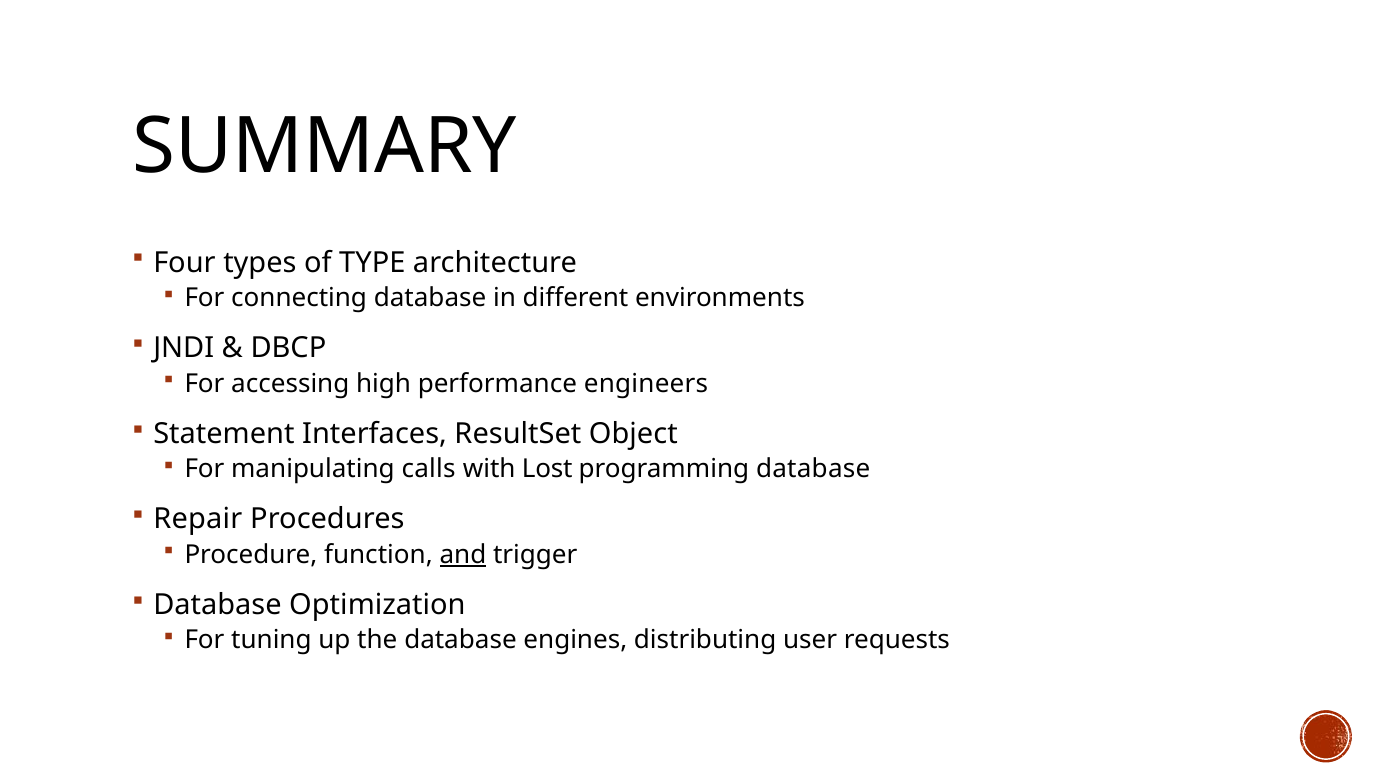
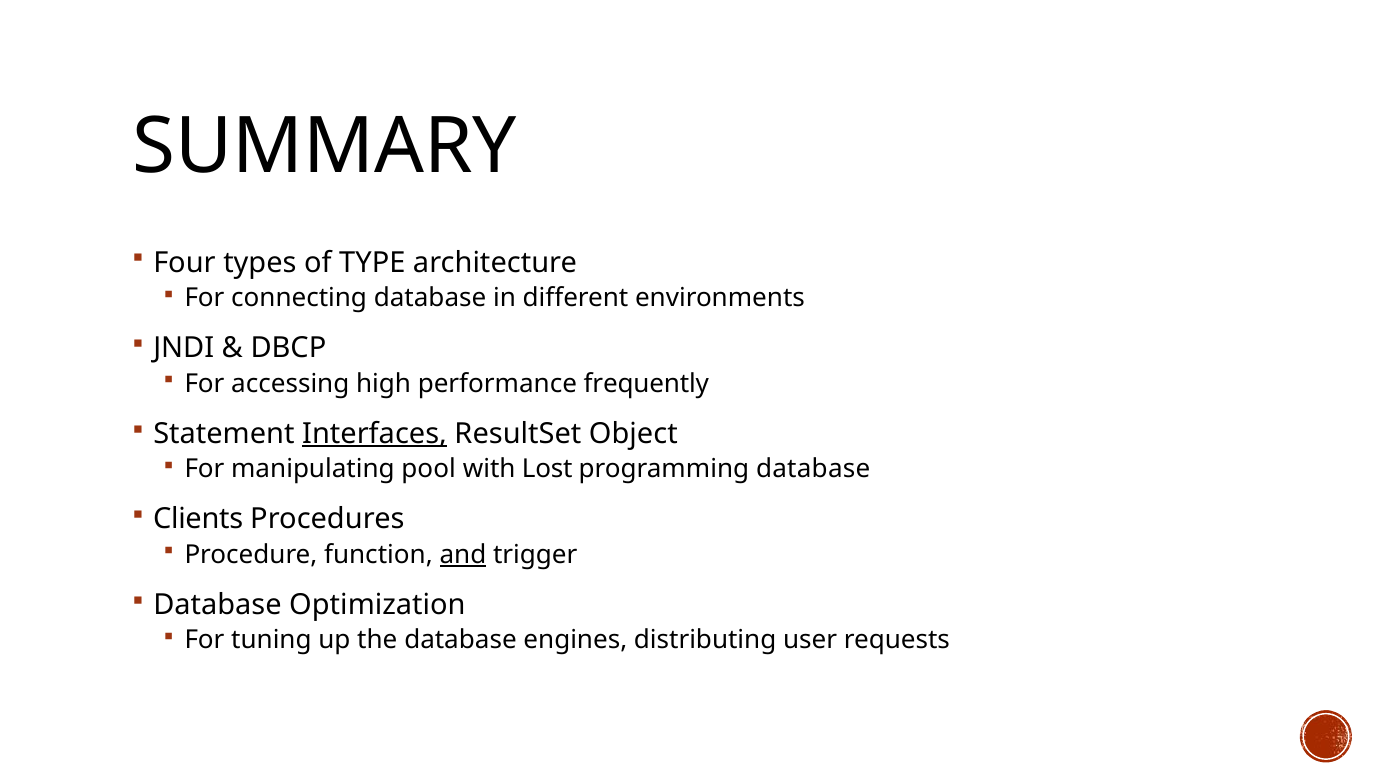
engineers: engineers -> frequently
Interfaces underline: none -> present
calls: calls -> pool
Repair: Repair -> Clients
